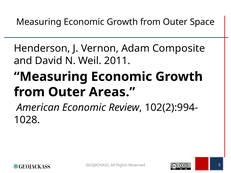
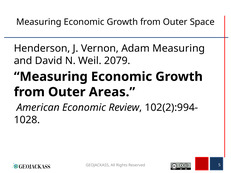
Adam Composite: Composite -> Measuring
2011: 2011 -> 2079
